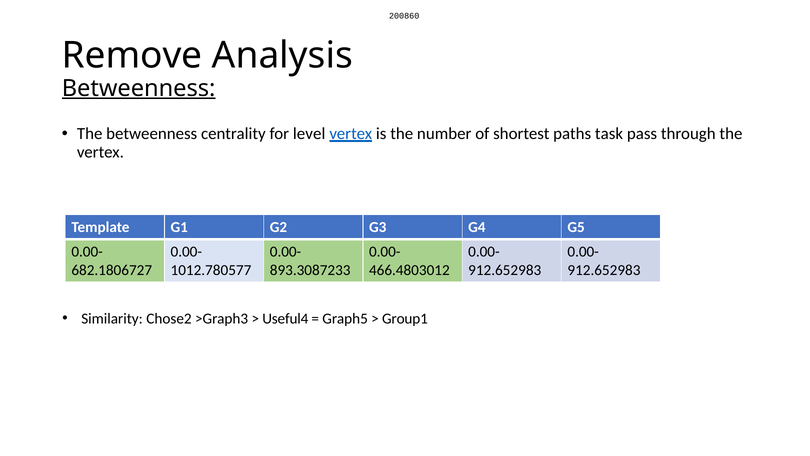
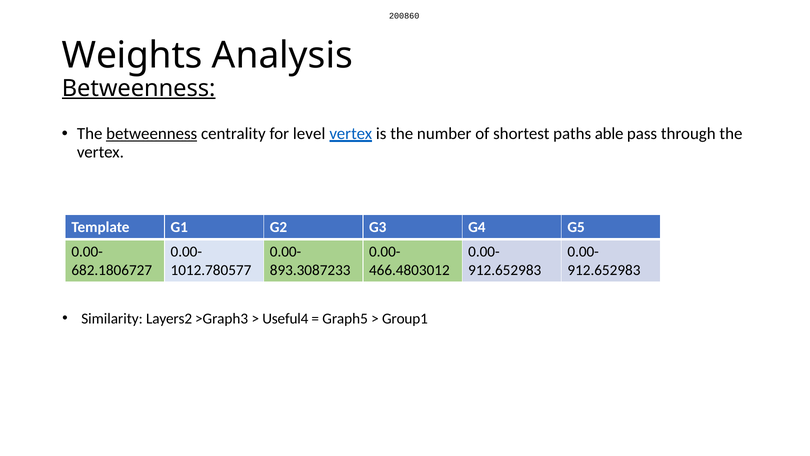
Remove: Remove -> Weights
betweenness at (152, 134) underline: none -> present
task: task -> able
Chose2: Chose2 -> Layers2
